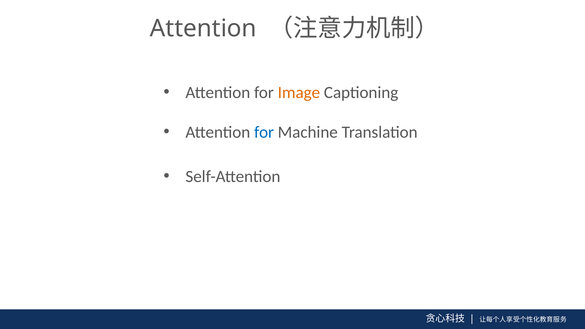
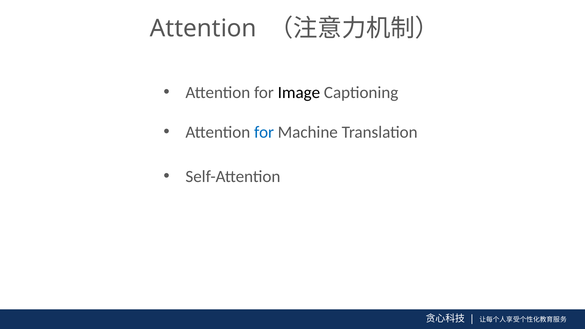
Image colour: orange -> black
